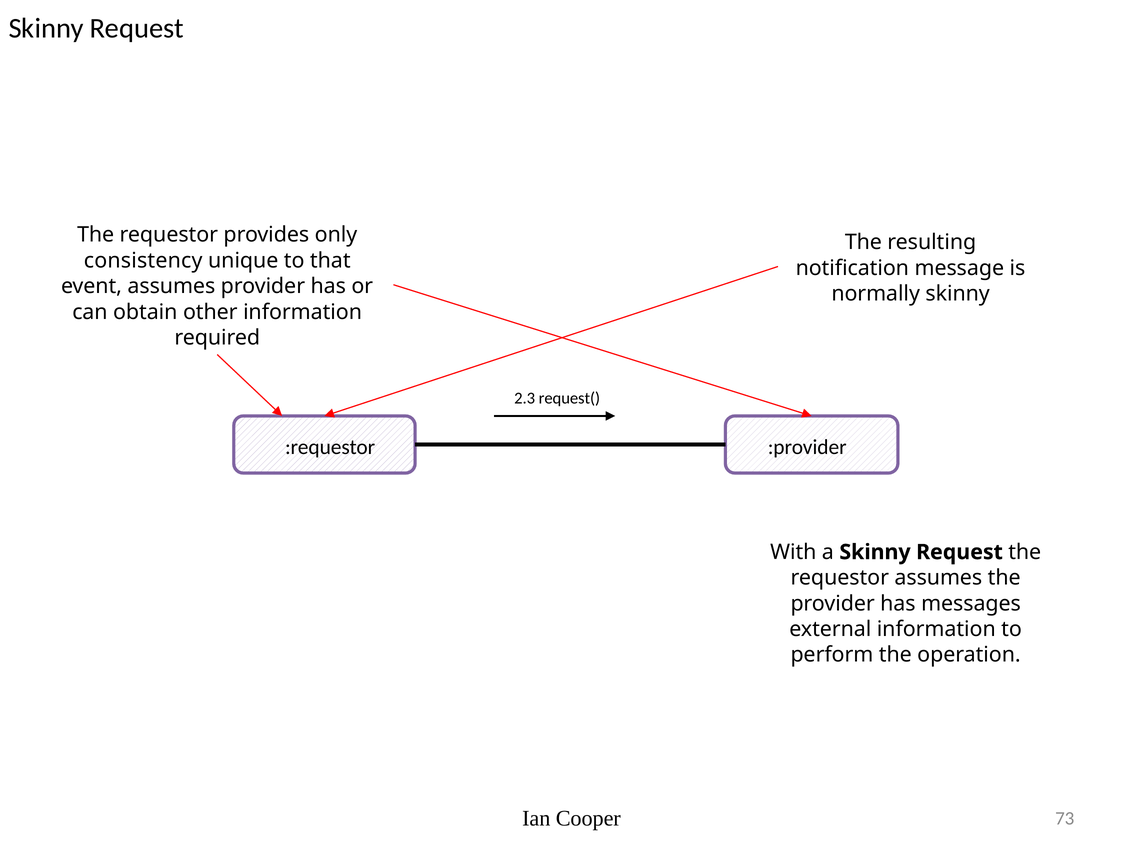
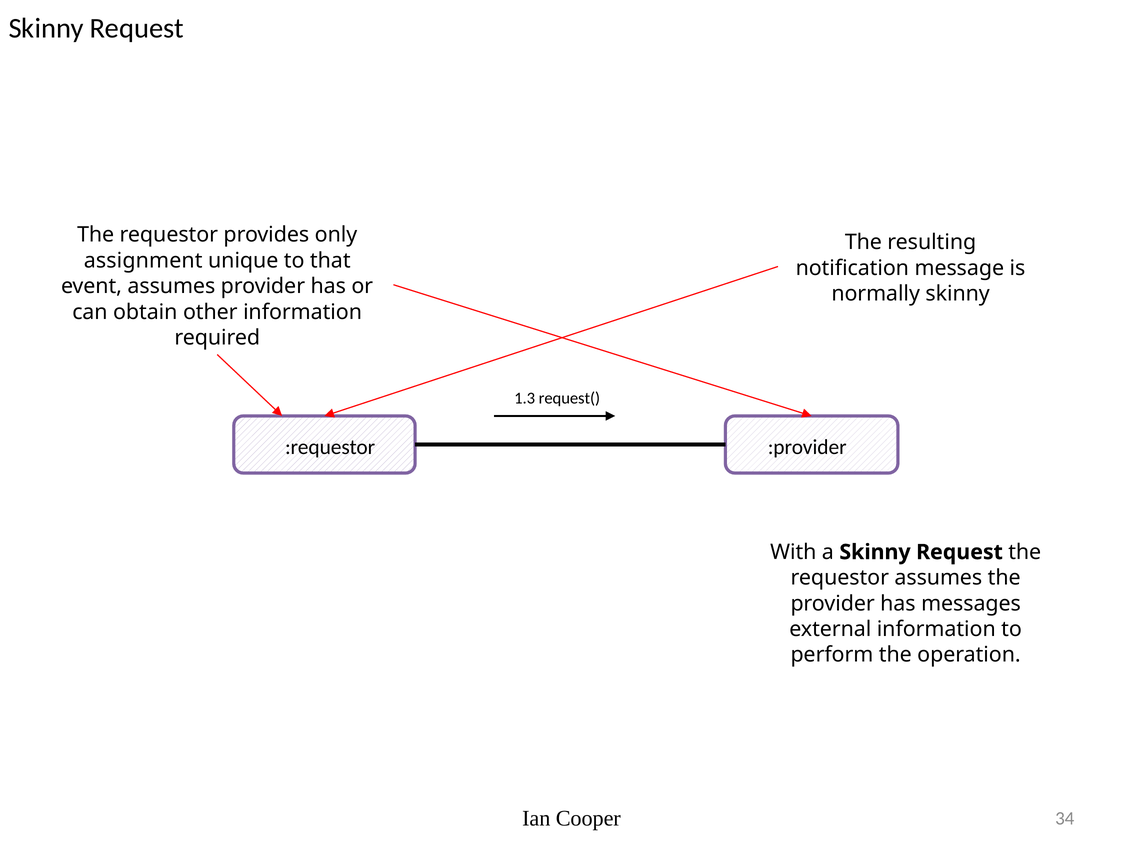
consistency: consistency -> assignment
2.3: 2.3 -> 1.3
73: 73 -> 34
